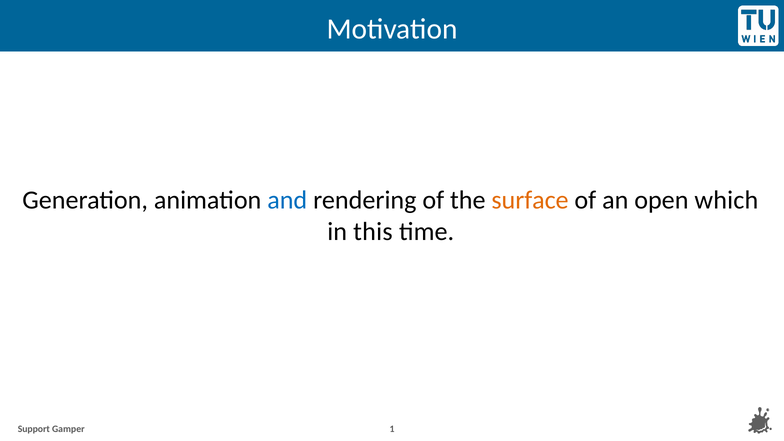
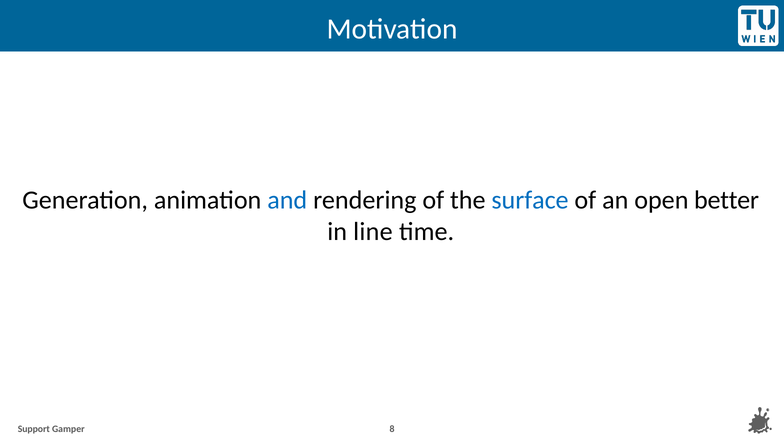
surface colour: orange -> blue
which: which -> better
this: this -> line
1: 1 -> 8
